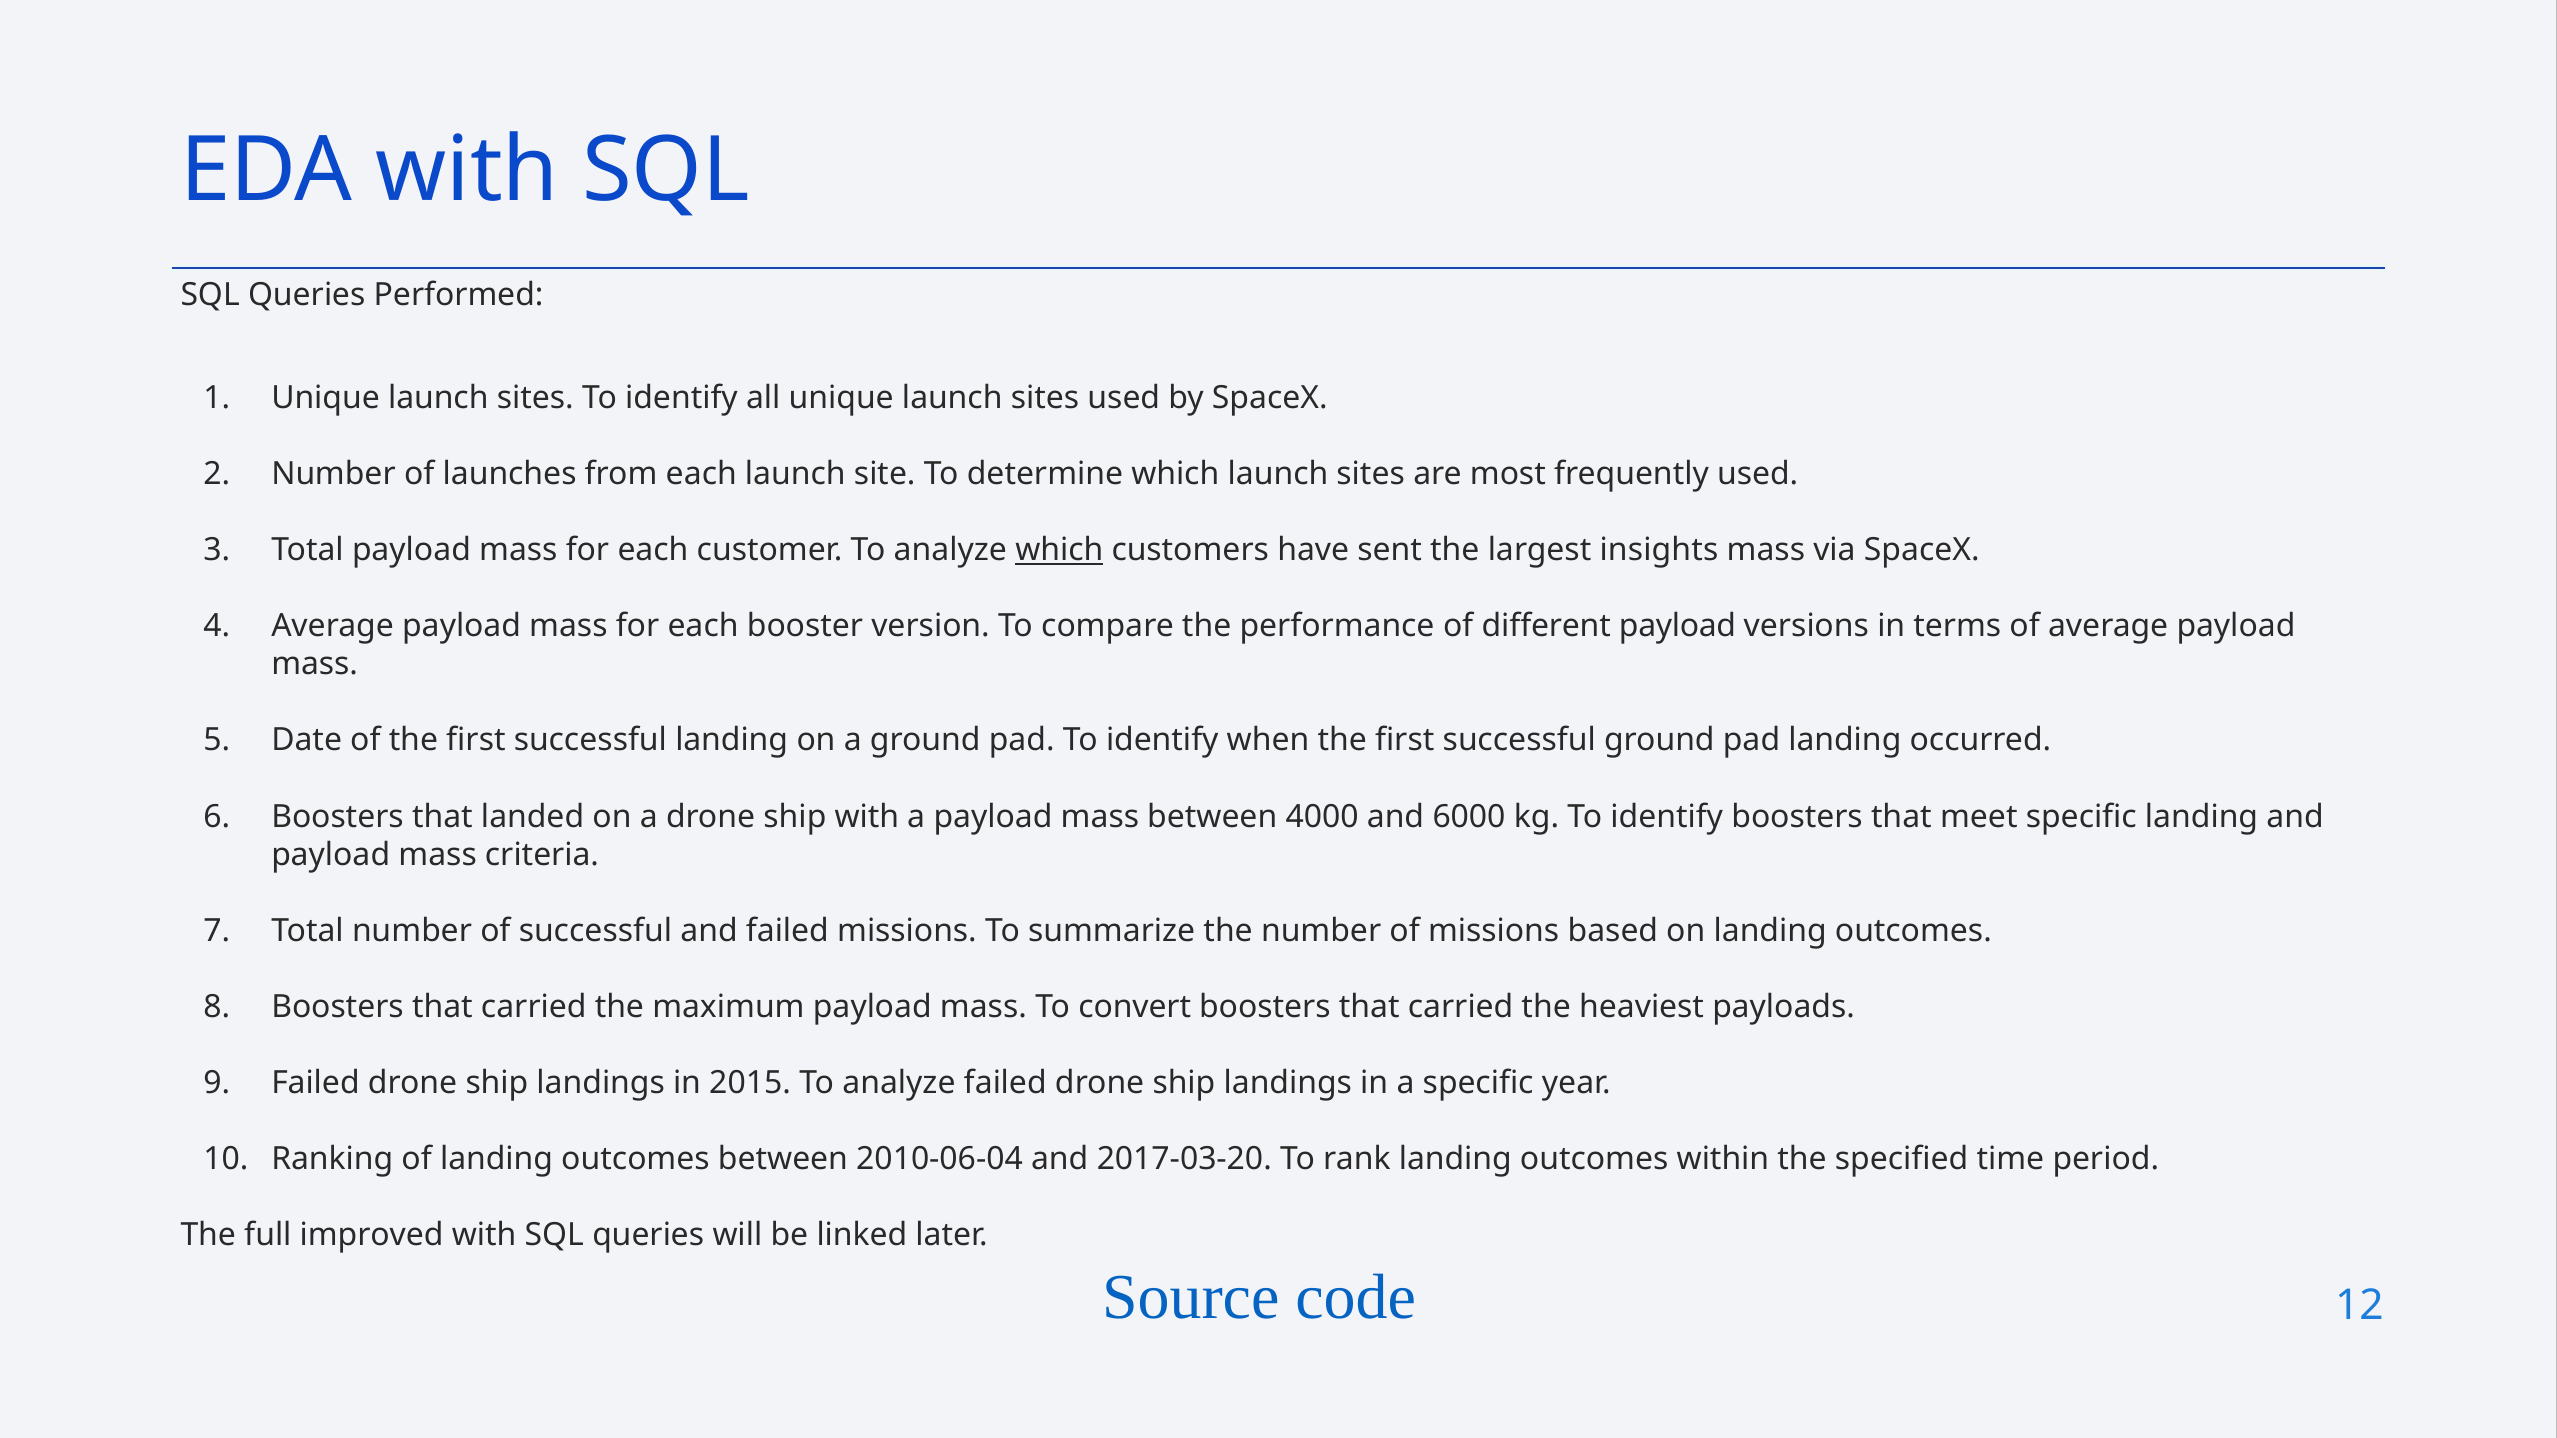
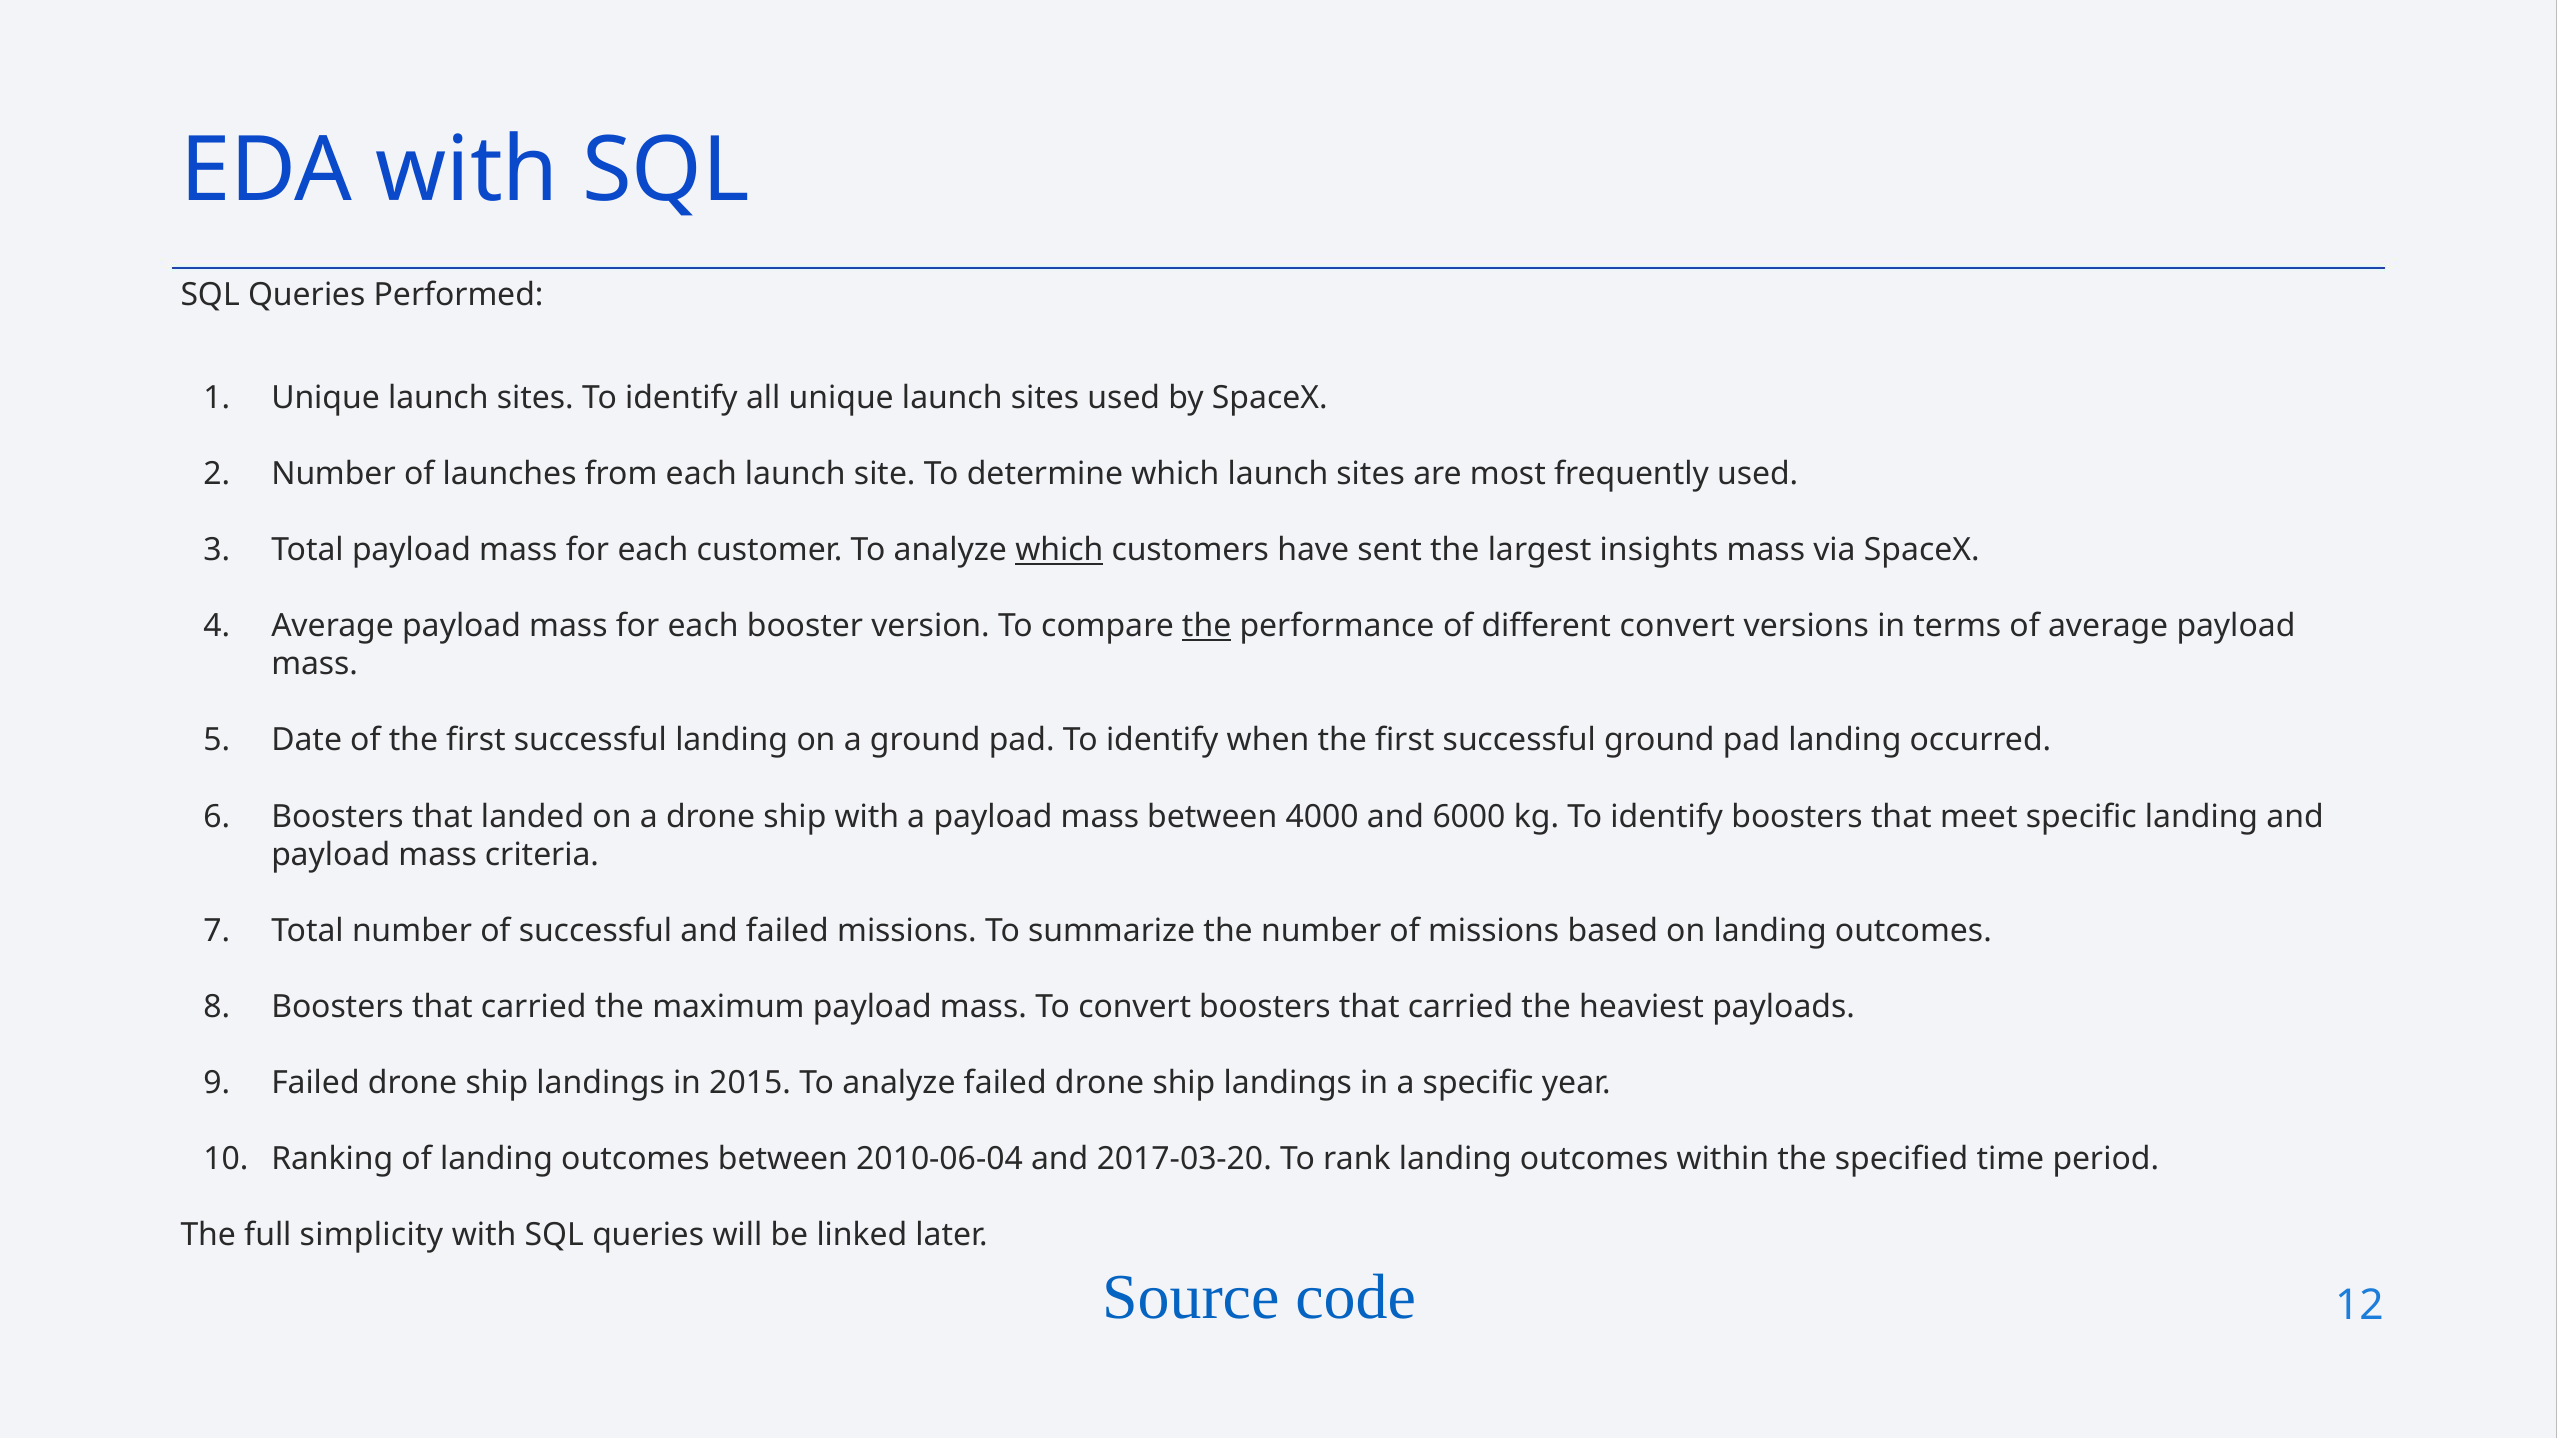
the at (1207, 626) underline: none -> present
different payload: payload -> convert
improved: improved -> simplicity
